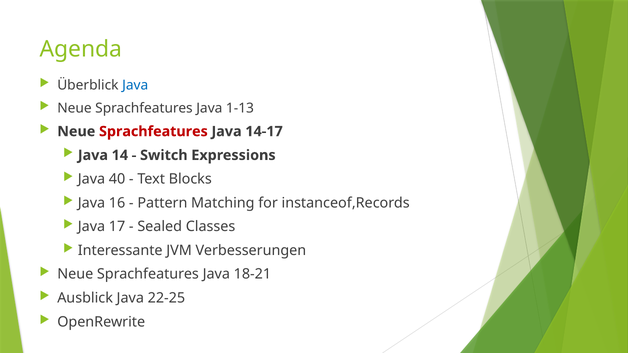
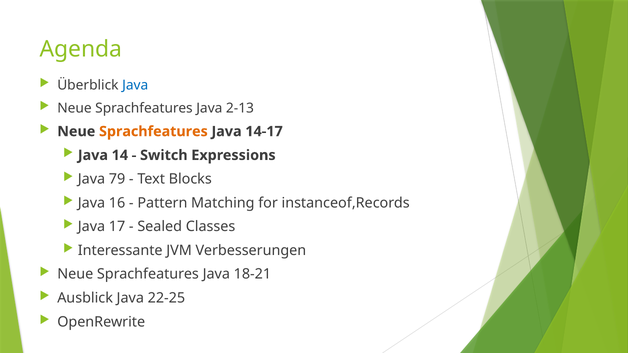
1-13: 1-13 -> 2-13
Sprachfeatures at (153, 132) colour: red -> orange
40: 40 -> 79
